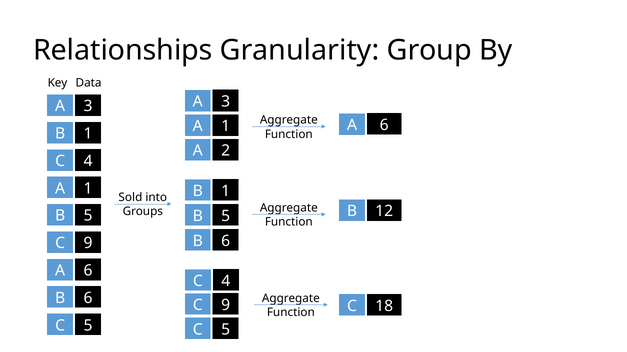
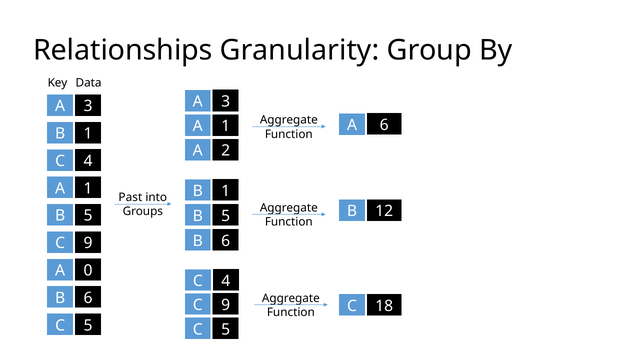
Sold: Sold -> Past
6 at (88, 271): 6 -> 0
